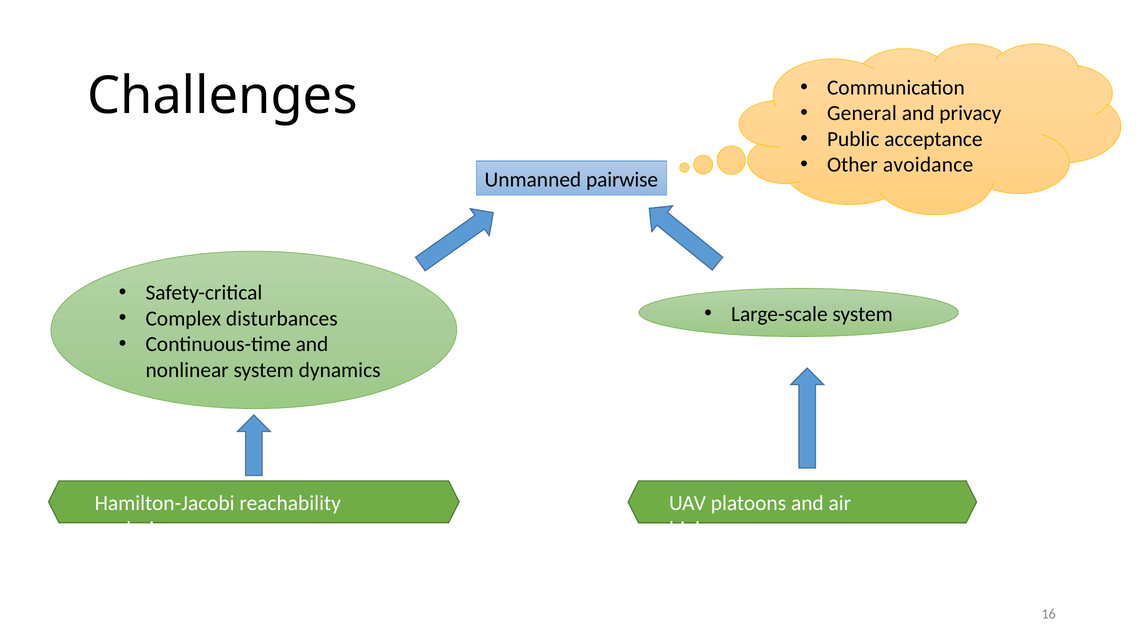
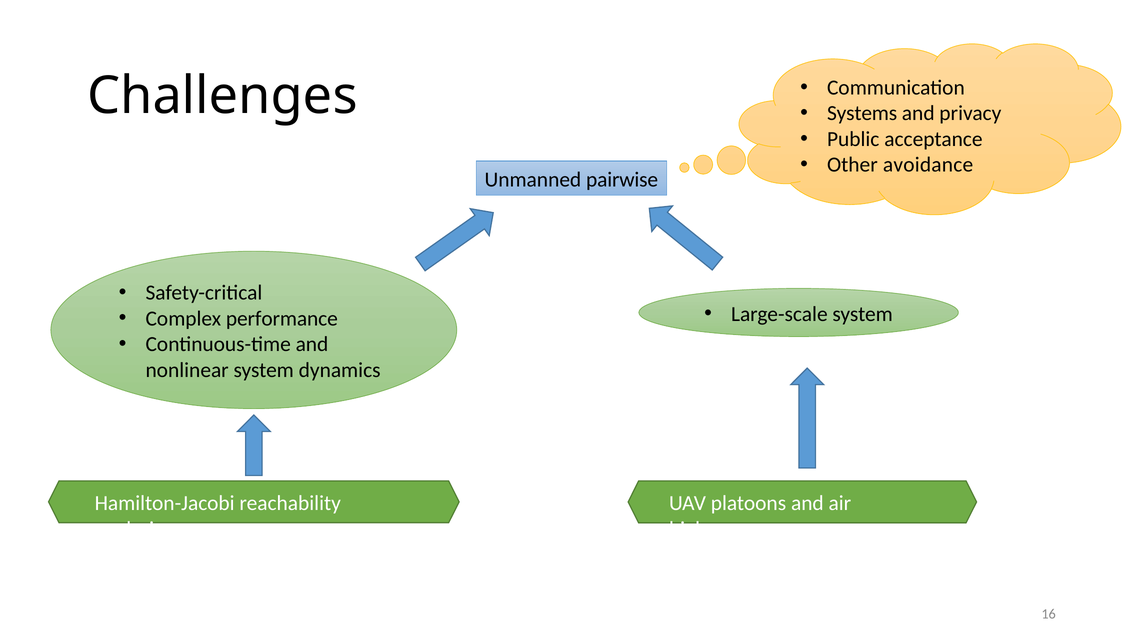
General: General -> Systems
disturbances: disturbances -> performance
